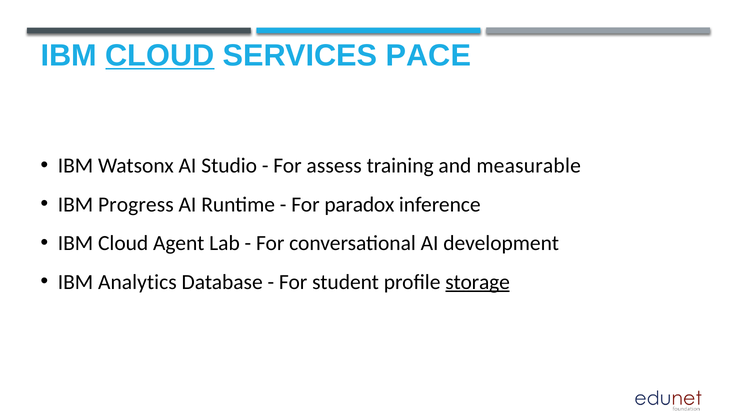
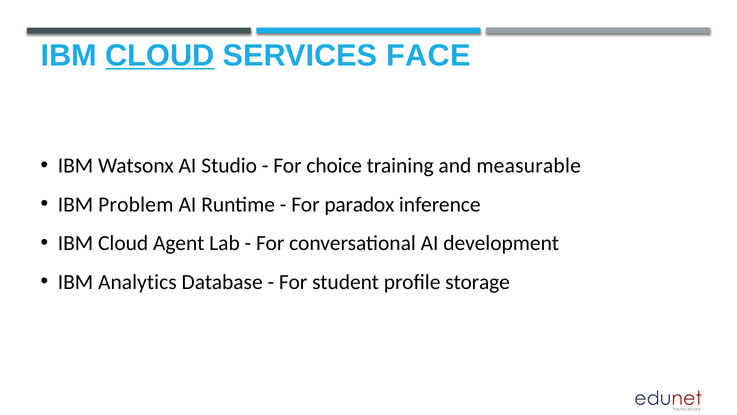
PACE: PACE -> FACE
assess: assess -> choice
Progress: Progress -> Problem
storage underline: present -> none
